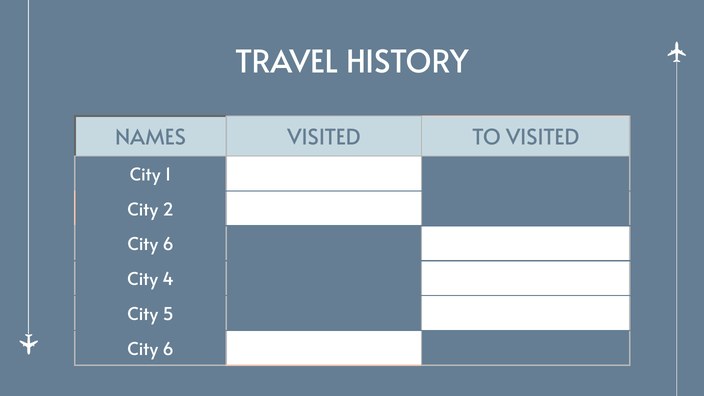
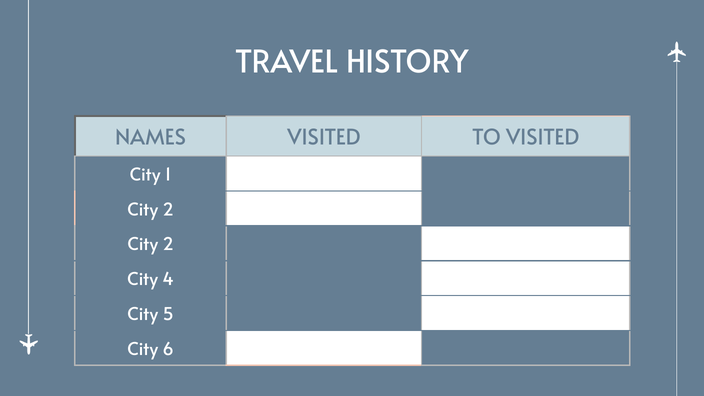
6 at (168, 245): 6 -> 2
